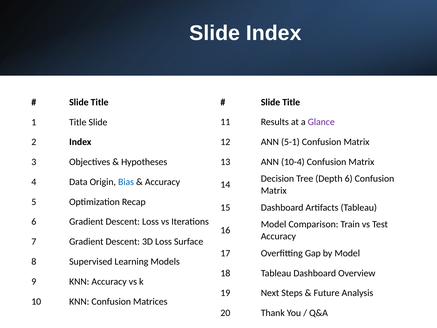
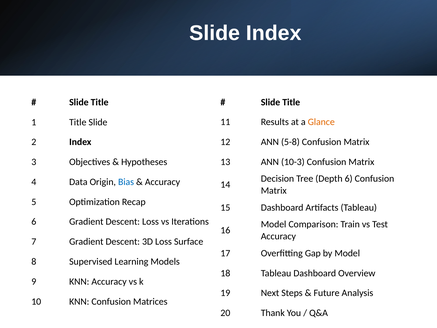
Glance colour: purple -> orange
5-1: 5-1 -> 5-8
10-4: 10-4 -> 10-3
